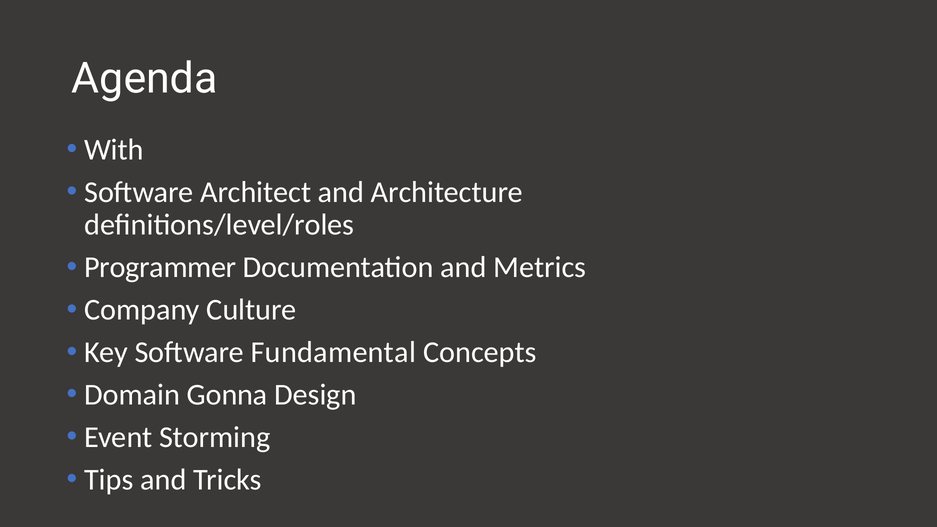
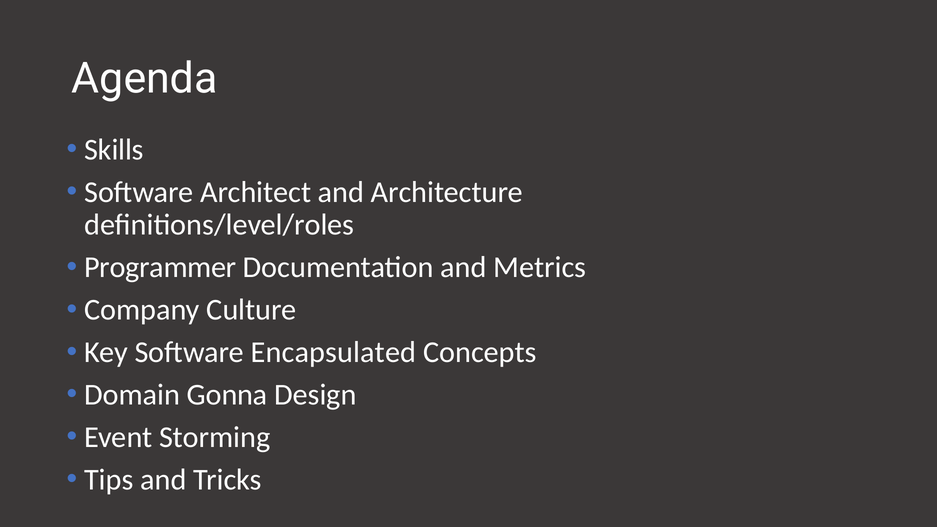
With: With -> Skills
Fundamental: Fundamental -> Encapsulated
